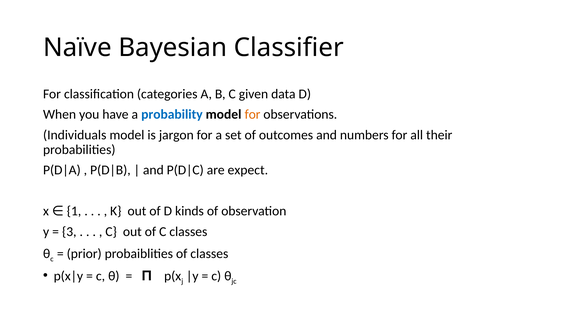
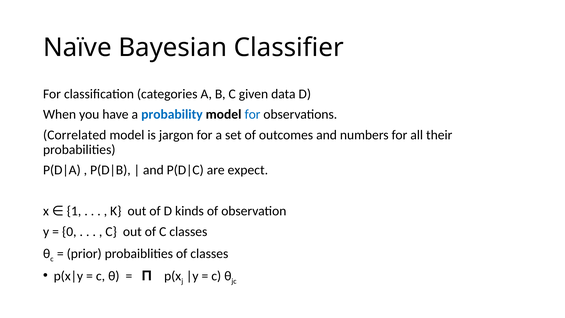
for at (253, 114) colour: orange -> blue
Individuals: Individuals -> Correlated
3: 3 -> 0
